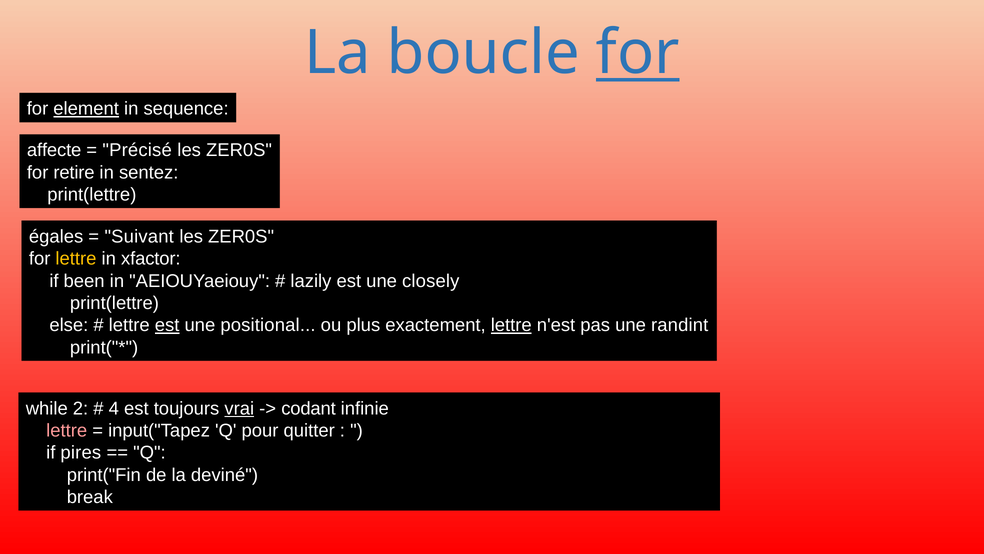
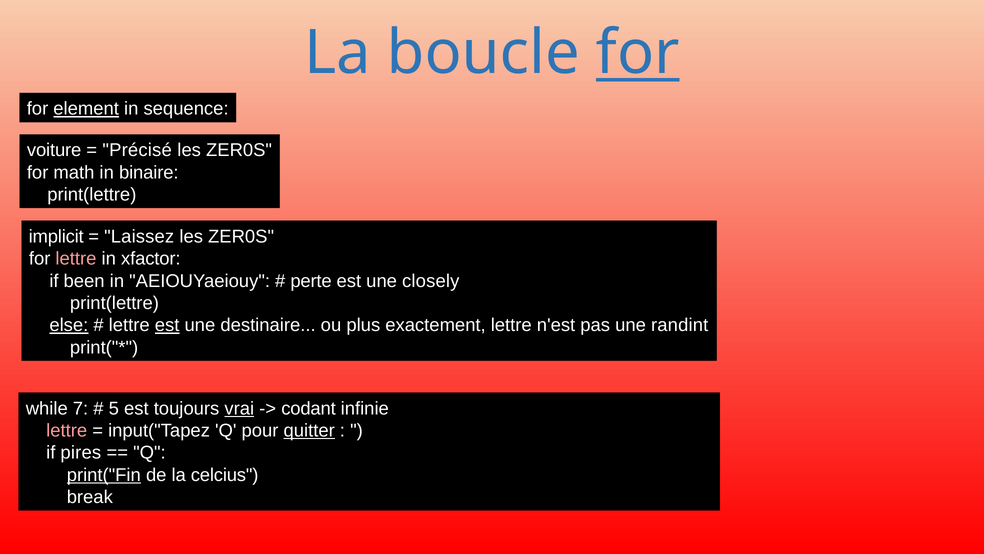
affecte: affecte -> voiture
retire: retire -> math
sentez: sentez -> binaire
égales: égales -> implicit
Suivant: Suivant -> Laissez
lettre at (76, 259) colour: yellow -> pink
lazily: lazily -> perte
else underline: none -> present
positional: positional -> destinaire
lettre at (511, 325) underline: present -> none
2: 2 -> 7
4: 4 -> 5
quitter underline: none -> present
print("Fin underline: none -> present
deviné: deviné -> celcius
